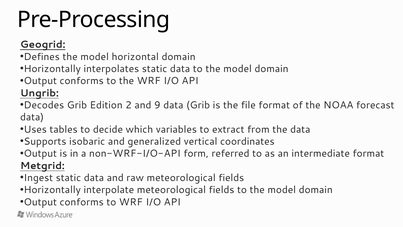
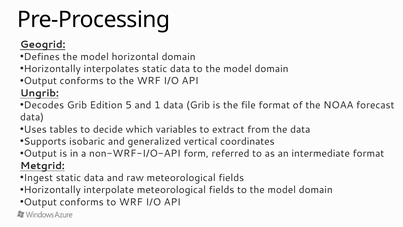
2: 2 -> 5
9: 9 -> 1
